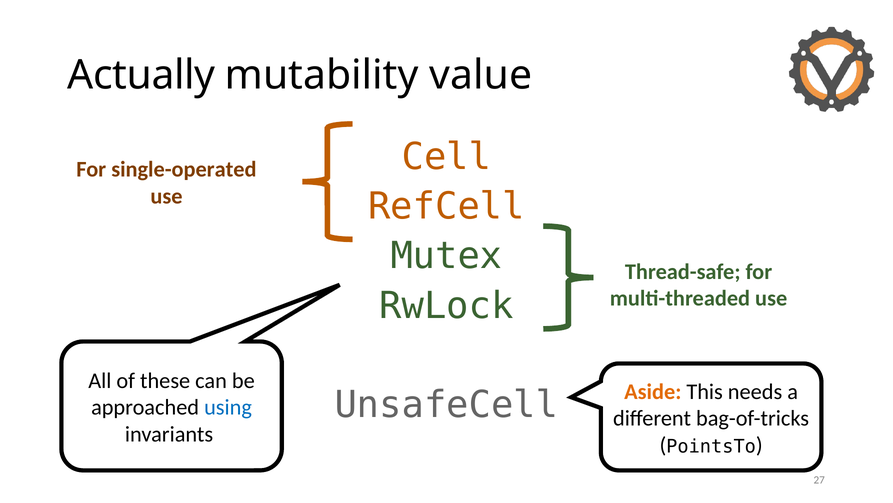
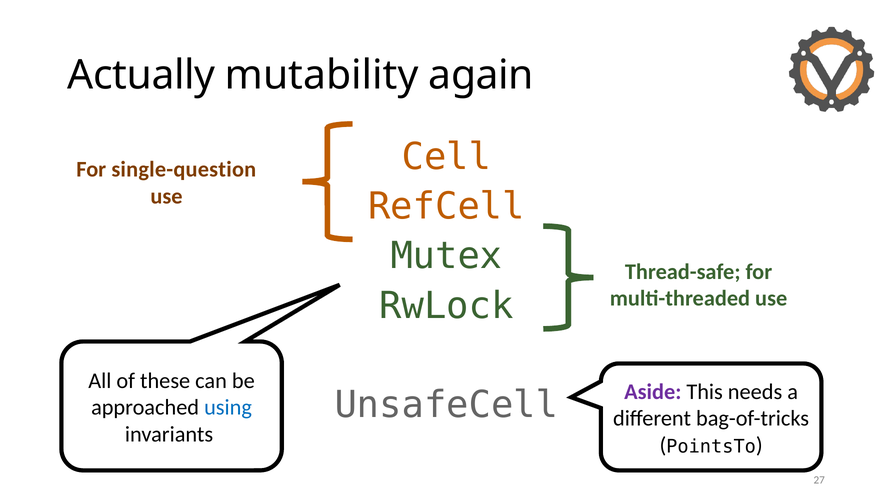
value: value -> again
single-operated: single-operated -> single-question
Aside colour: orange -> purple
